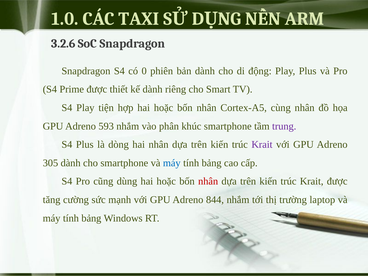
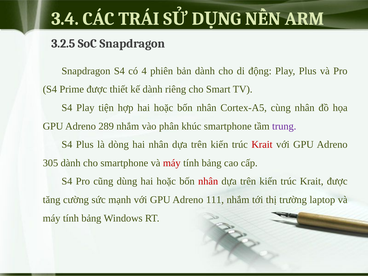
1.0: 1.0 -> 3.4
TAXI: TAXI -> TRÁI
3.2.6: 3.2.6 -> 3.2.5
0: 0 -> 4
593: 593 -> 289
Krait at (262, 145) colour: purple -> red
máy at (172, 163) colour: blue -> red
844: 844 -> 111
